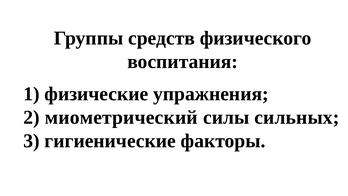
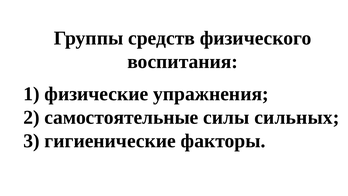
миометрический: миометрический -> самостоятельные
